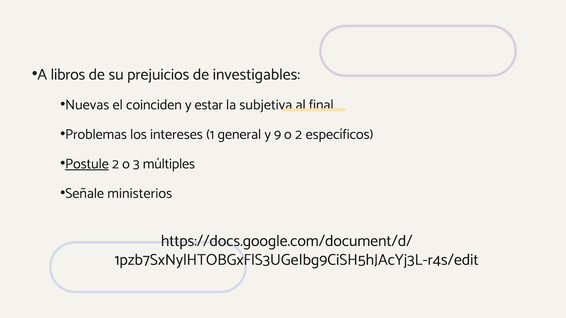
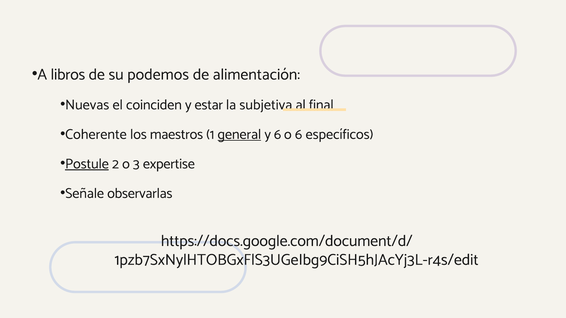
prejuicios: prejuicios -> podemos
investigables: investigables -> alimentación
Problemas: Problemas -> Coherente
intereses: intereses -> maestros
general underline: none -> present
y 9: 9 -> 6
o 2: 2 -> 6
múltiples: múltiples -> expertise
ministerios: ministerios -> observarlas
